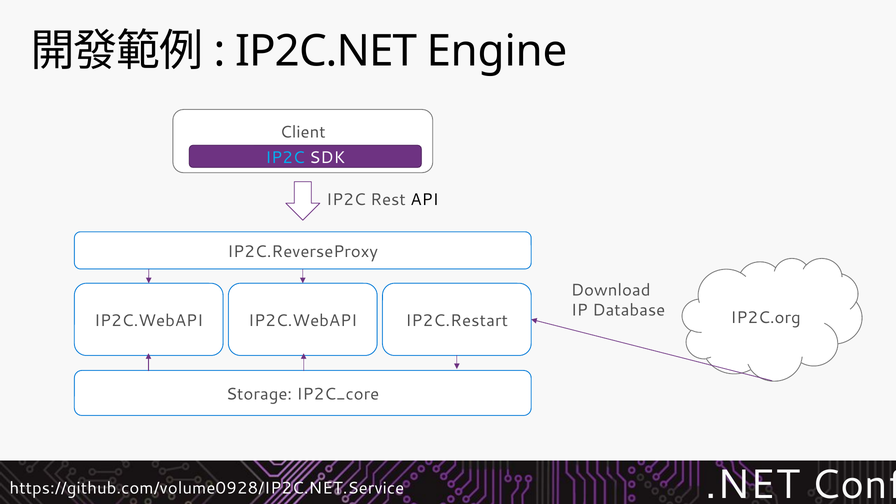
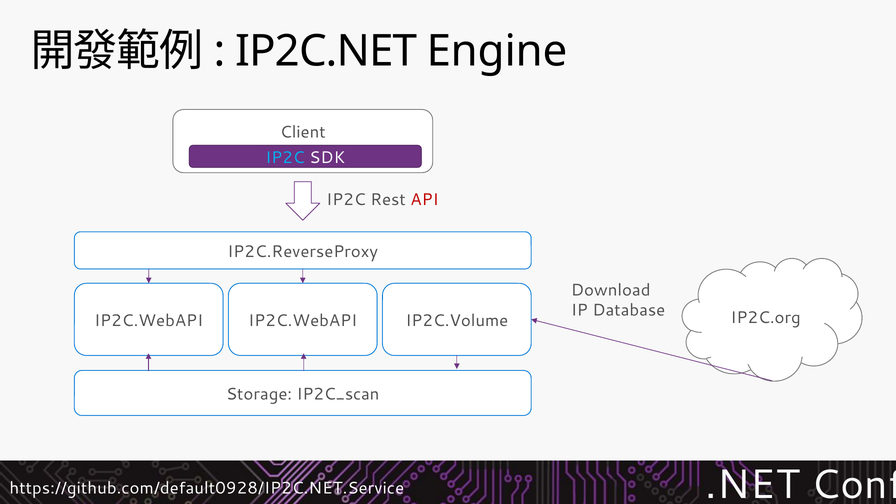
API colour: black -> red
IP2C.Restart: IP2C.Restart -> IP2C.Volume
IP2C_core: IP2C_core -> IP2C_scan
https://github.com/volume0928/IP2C.NET.Service: https://github.com/volume0928/IP2C.NET.Service -> https://github.com/default0928/IP2C.NET.Service
